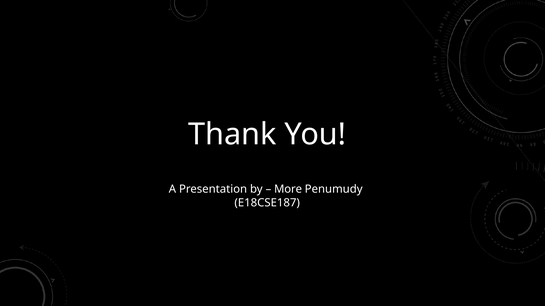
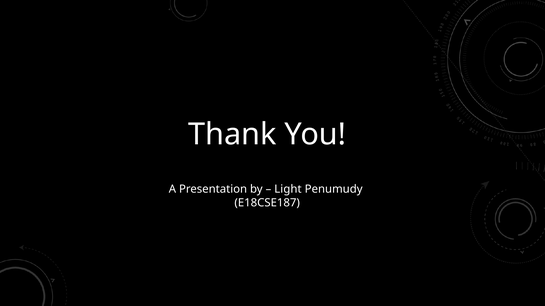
More: More -> Light
